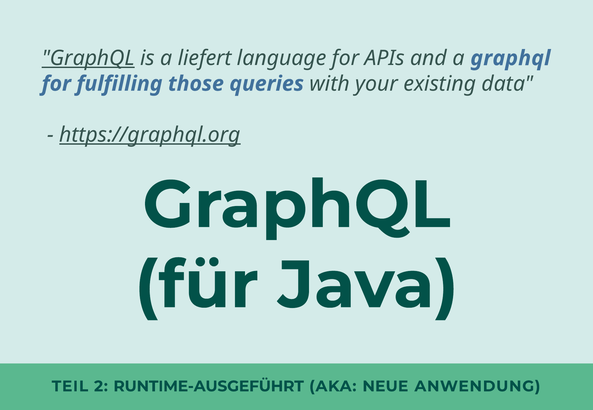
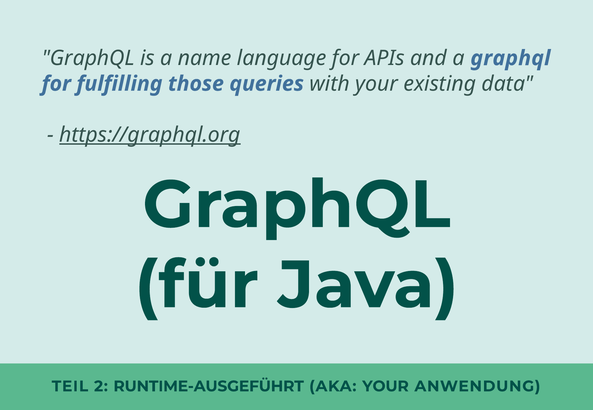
GraphQL at (88, 58) underline: present -> none
liefert: liefert -> name
AKA NEUE: NEUE -> YOUR
